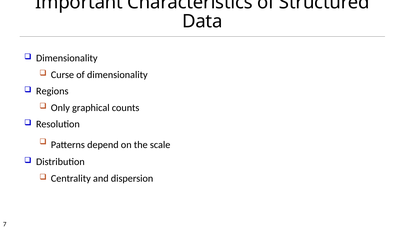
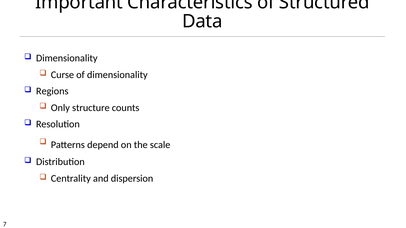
graphical: graphical -> structure
